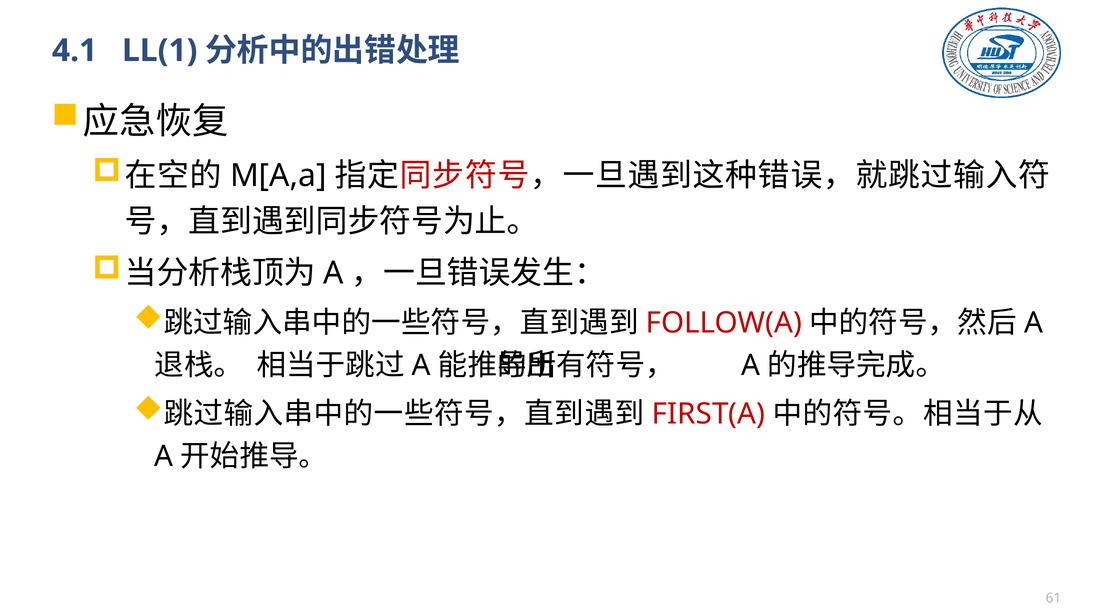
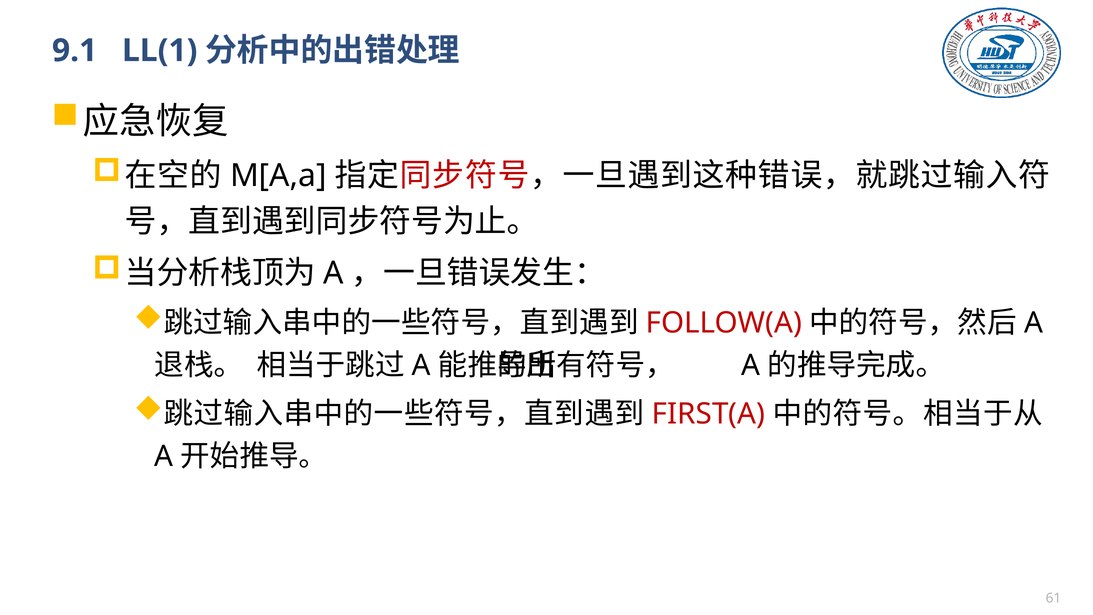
4.1: 4.1 -> 9.1
